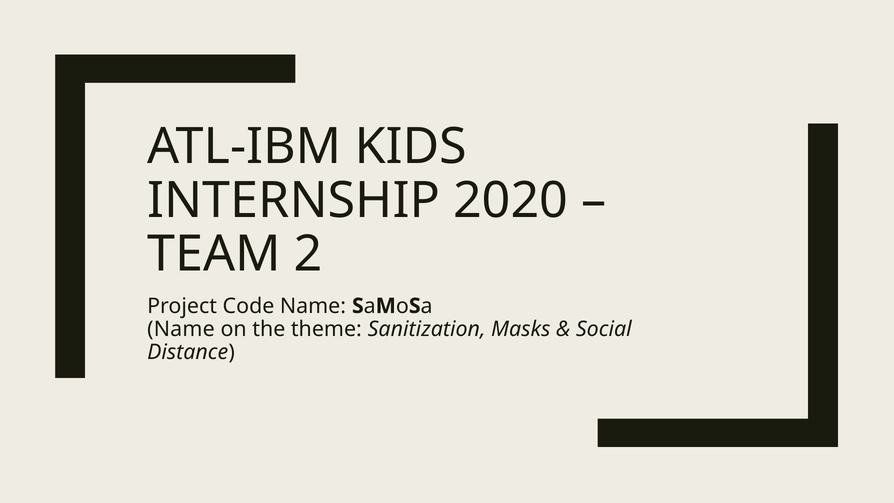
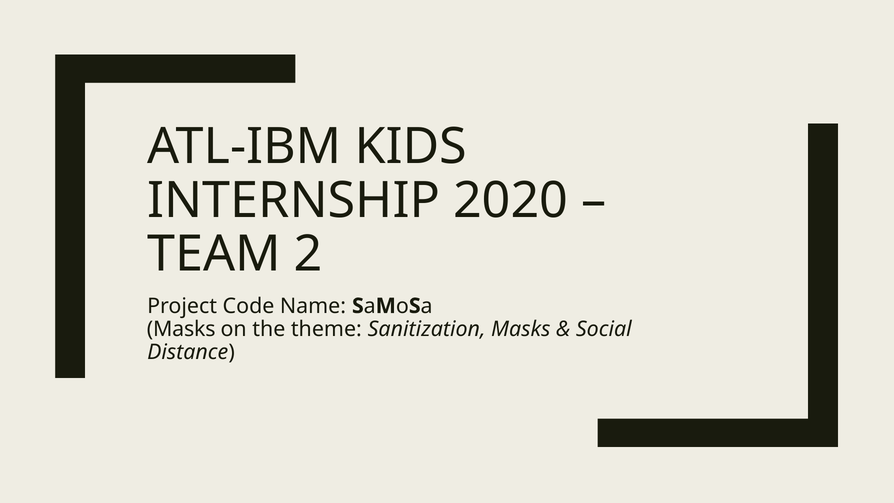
Name at (181, 329): Name -> Masks
